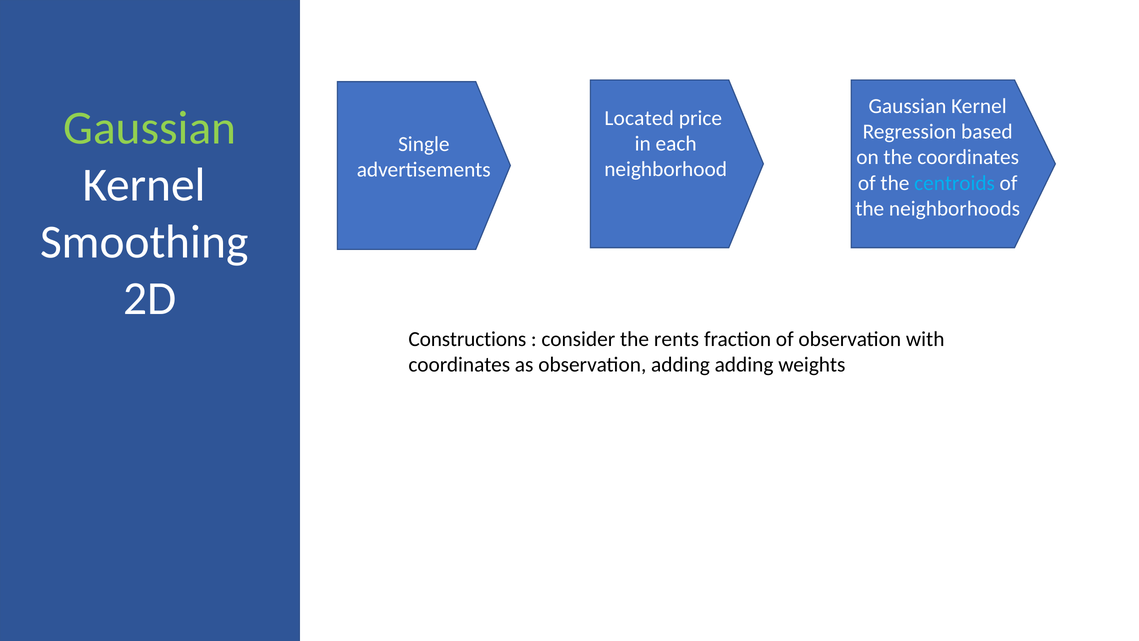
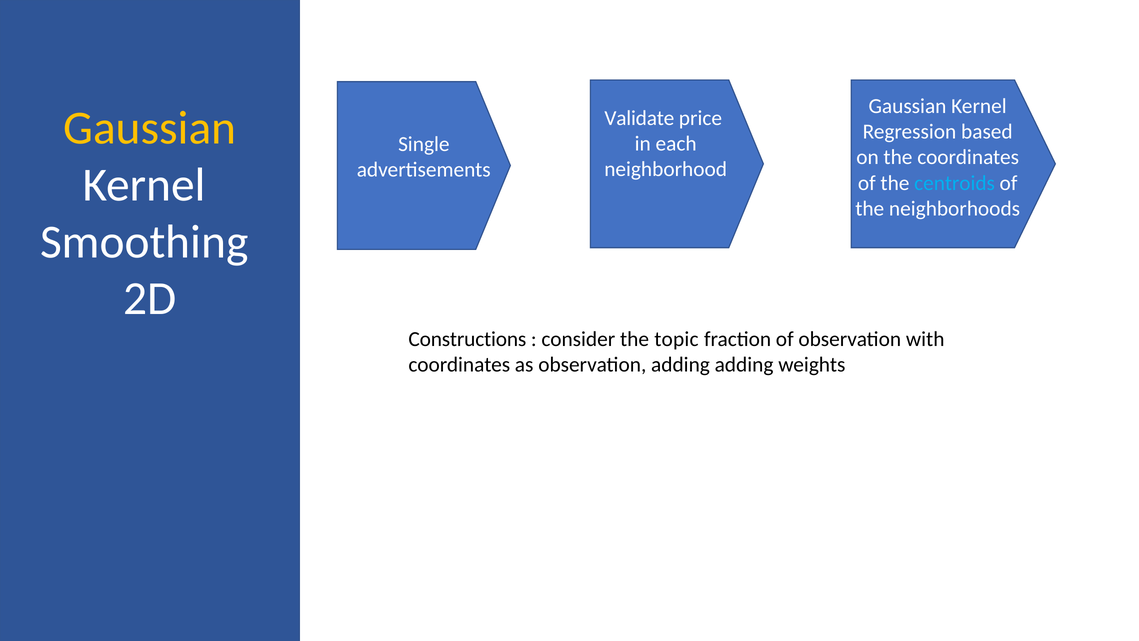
Gaussian at (150, 128) colour: light green -> yellow
Located: Located -> Validate
rents: rents -> topic
